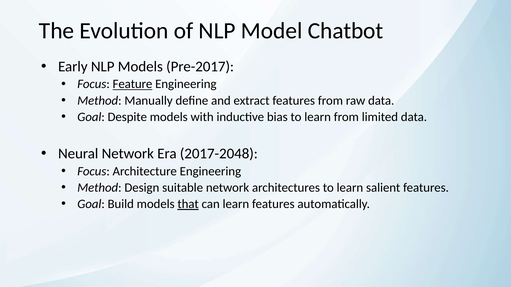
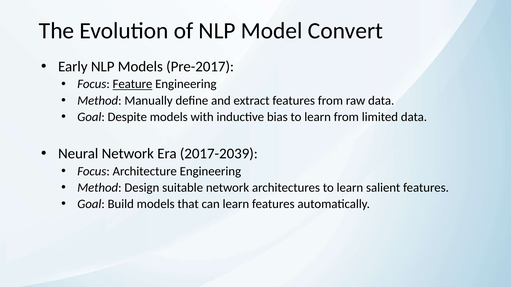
Chatbot: Chatbot -> Convert
2017-2048: 2017-2048 -> 2017-2039
that underline: present -> none
